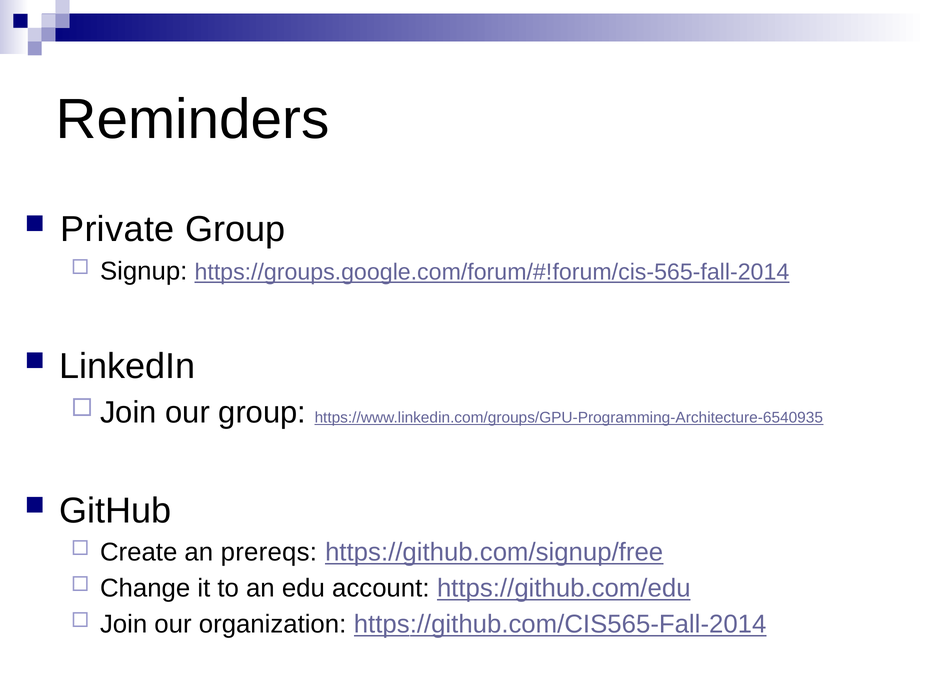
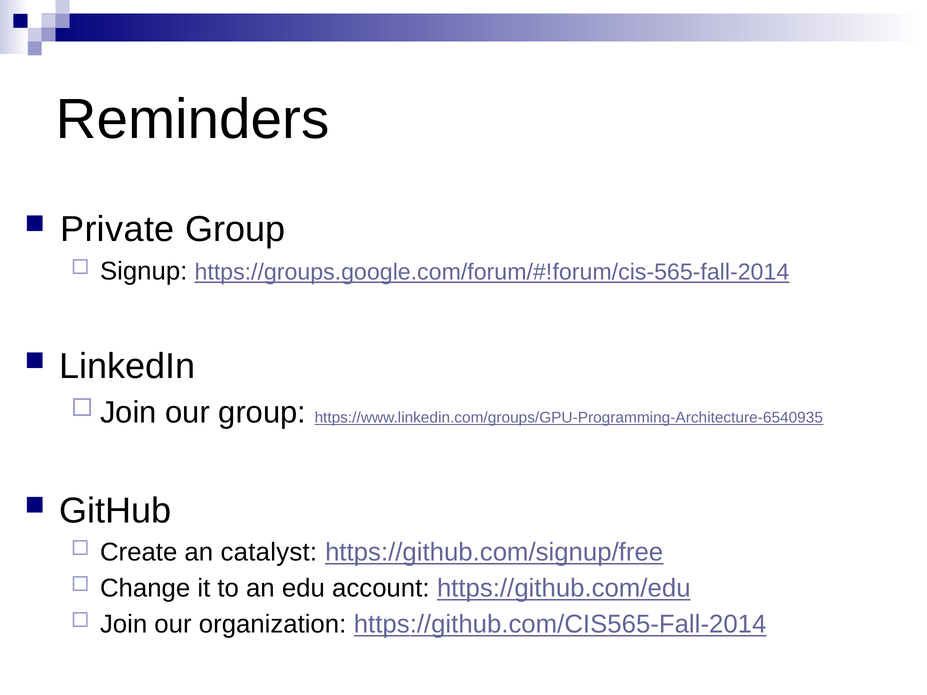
prereqs: prereqs -> catalyst
